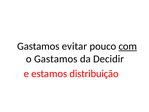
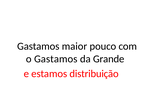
evitar: evitar -> maior
com underline: present -> none
Decidir: Decidir -> Grande
